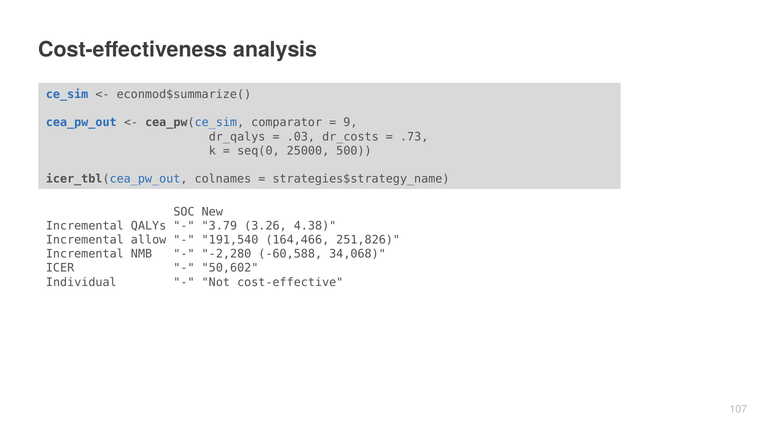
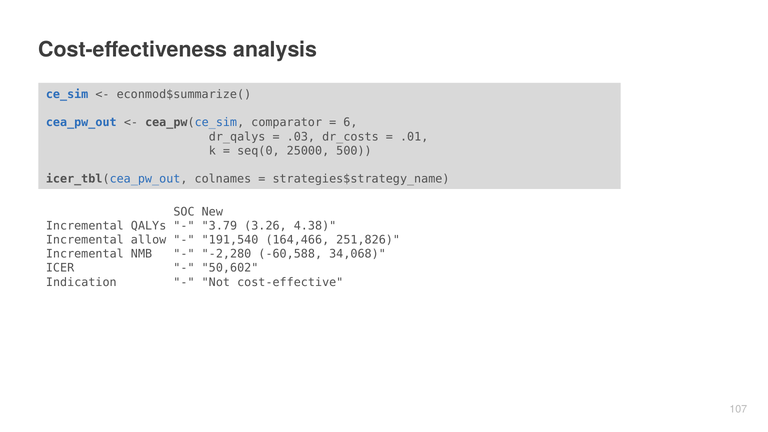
9: 9 -> 6
.73: .73 -> .01
Individual: Individual -> Indication
